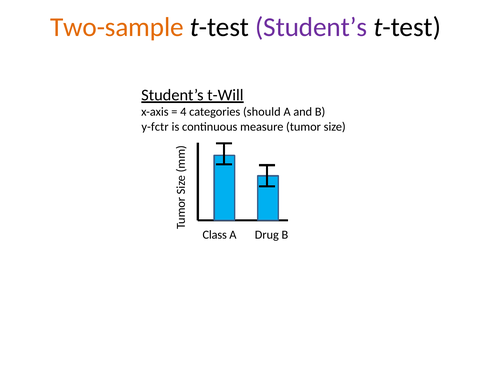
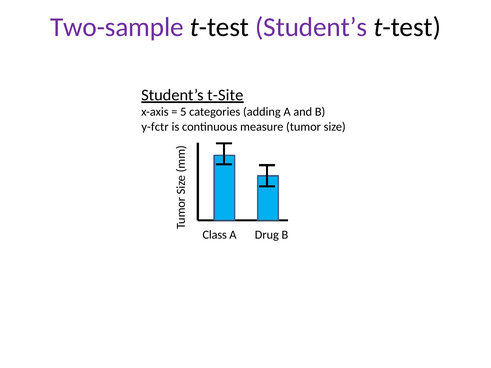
Two-sample colour: orange -> purple
t-Will: t-Will -> t-Site
4: 4 -> 5
should: should -> adding
